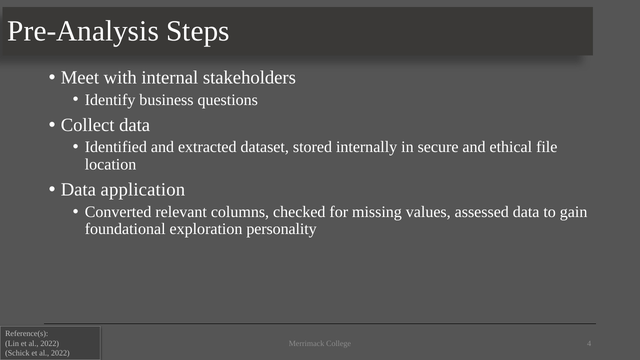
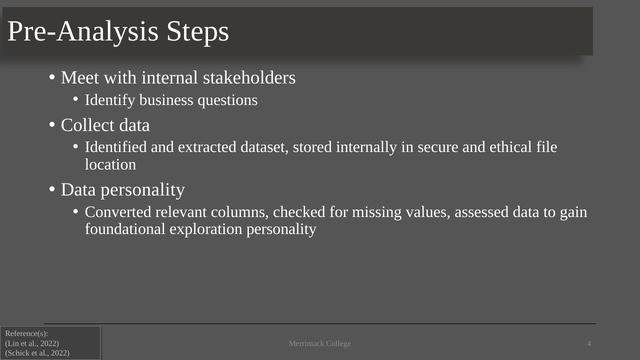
Data application: application -> personality
